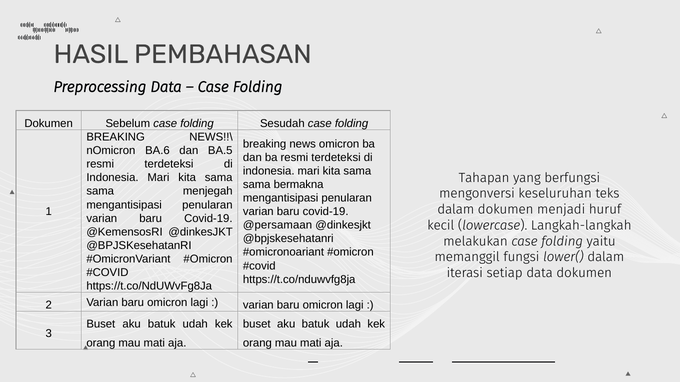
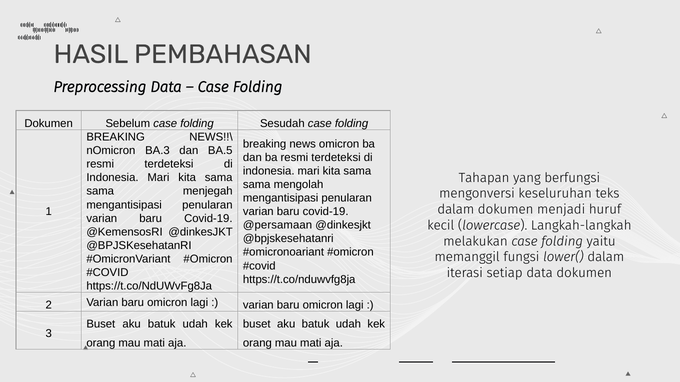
BA.6: BA.6 -> BA.3
bermakna: bermakna -> mengolah
